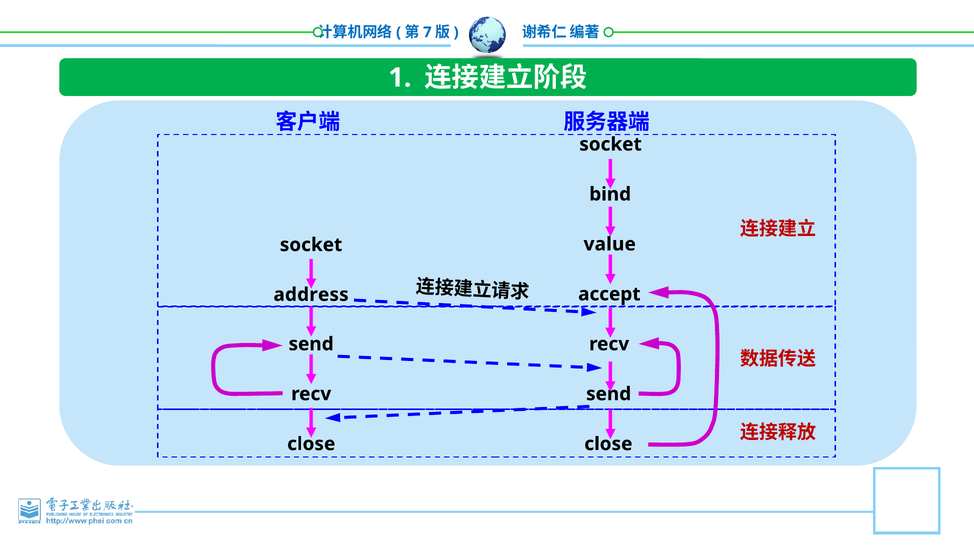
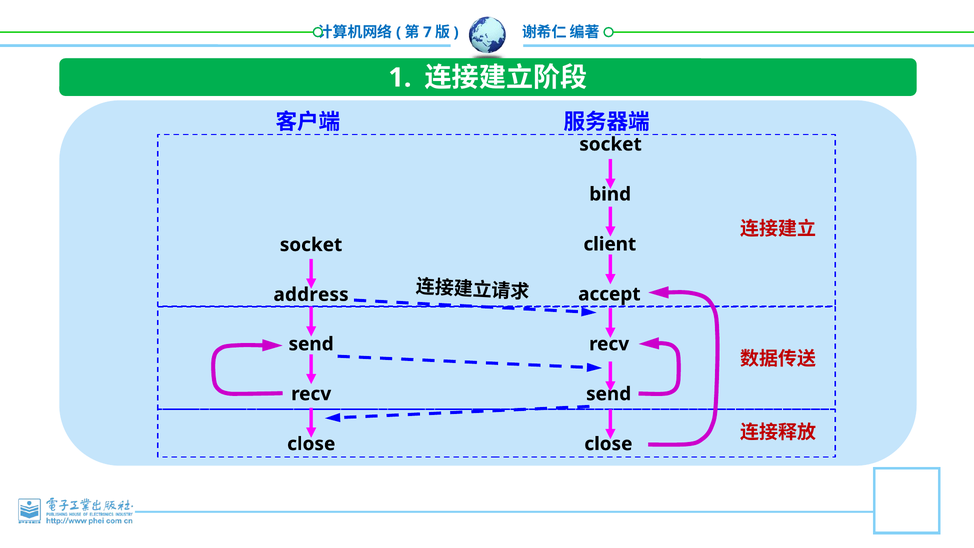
value: value -> client
